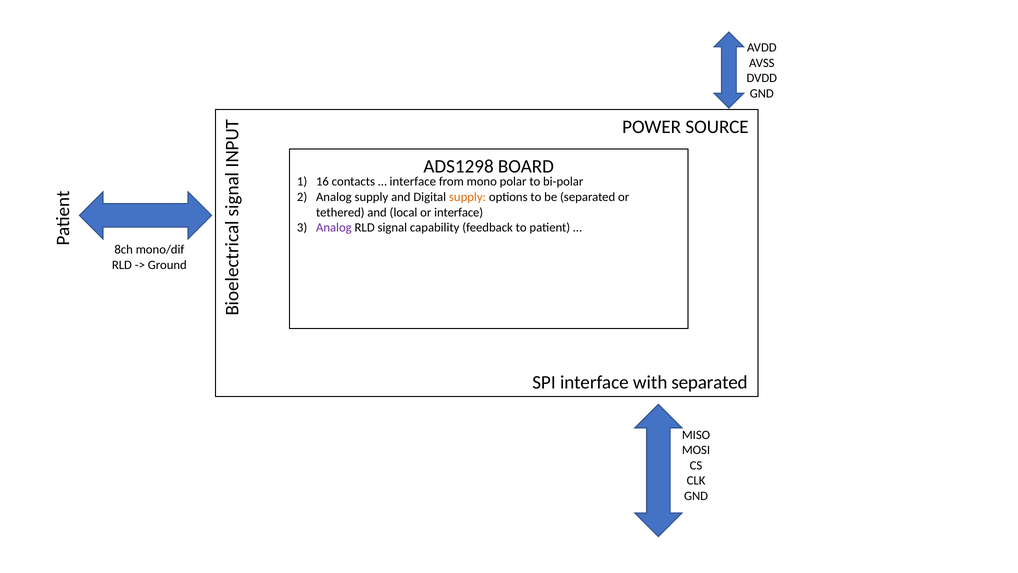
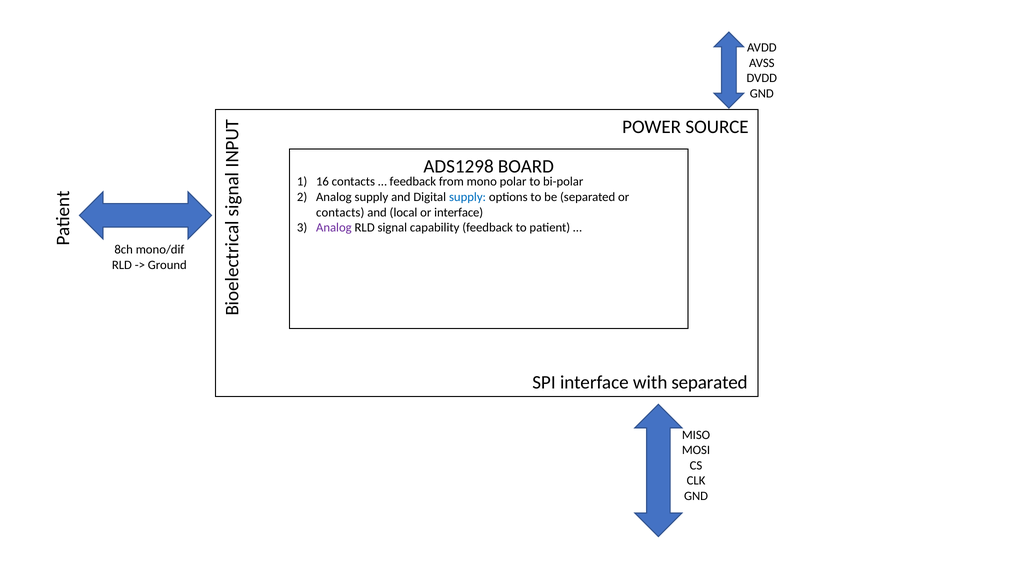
interface at (413, 182): interface -> feedback
supply at (468, 197) colour: orange -> blue
tethered at (340, 212): tethered -> contacts
